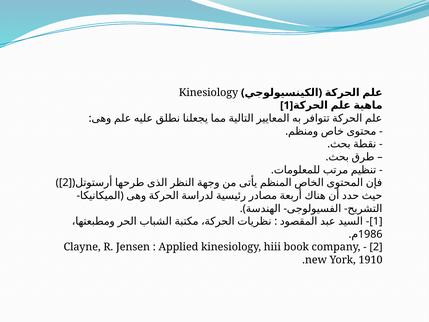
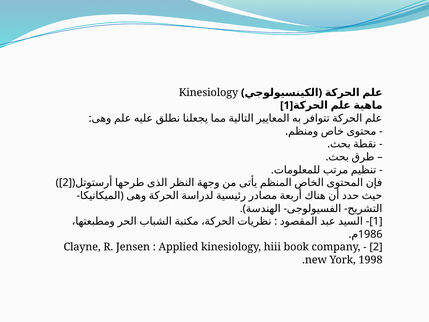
1910: 1910 -> 1998
